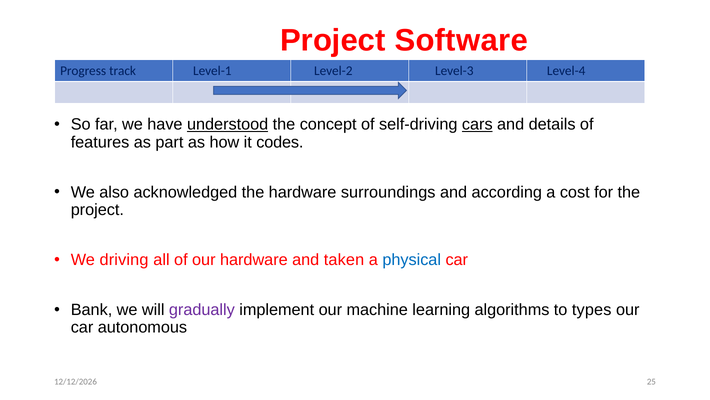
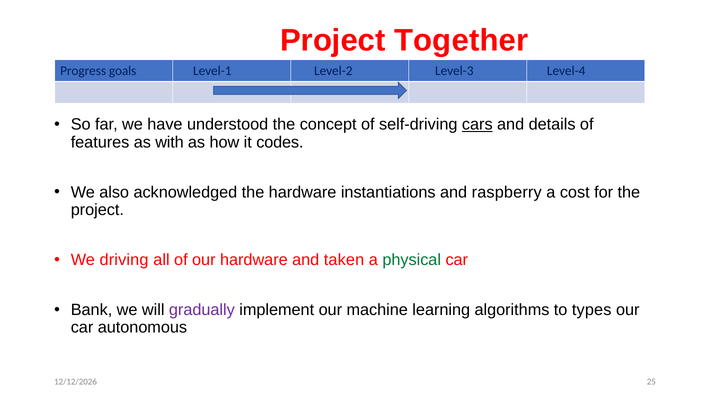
Software: Software -> Together
track: track -> goals
understood underline: present -> none
part: part -> with
surroundings: surroundings -> instantiations
according: according -> raspberry
physical colour: blue -> green
